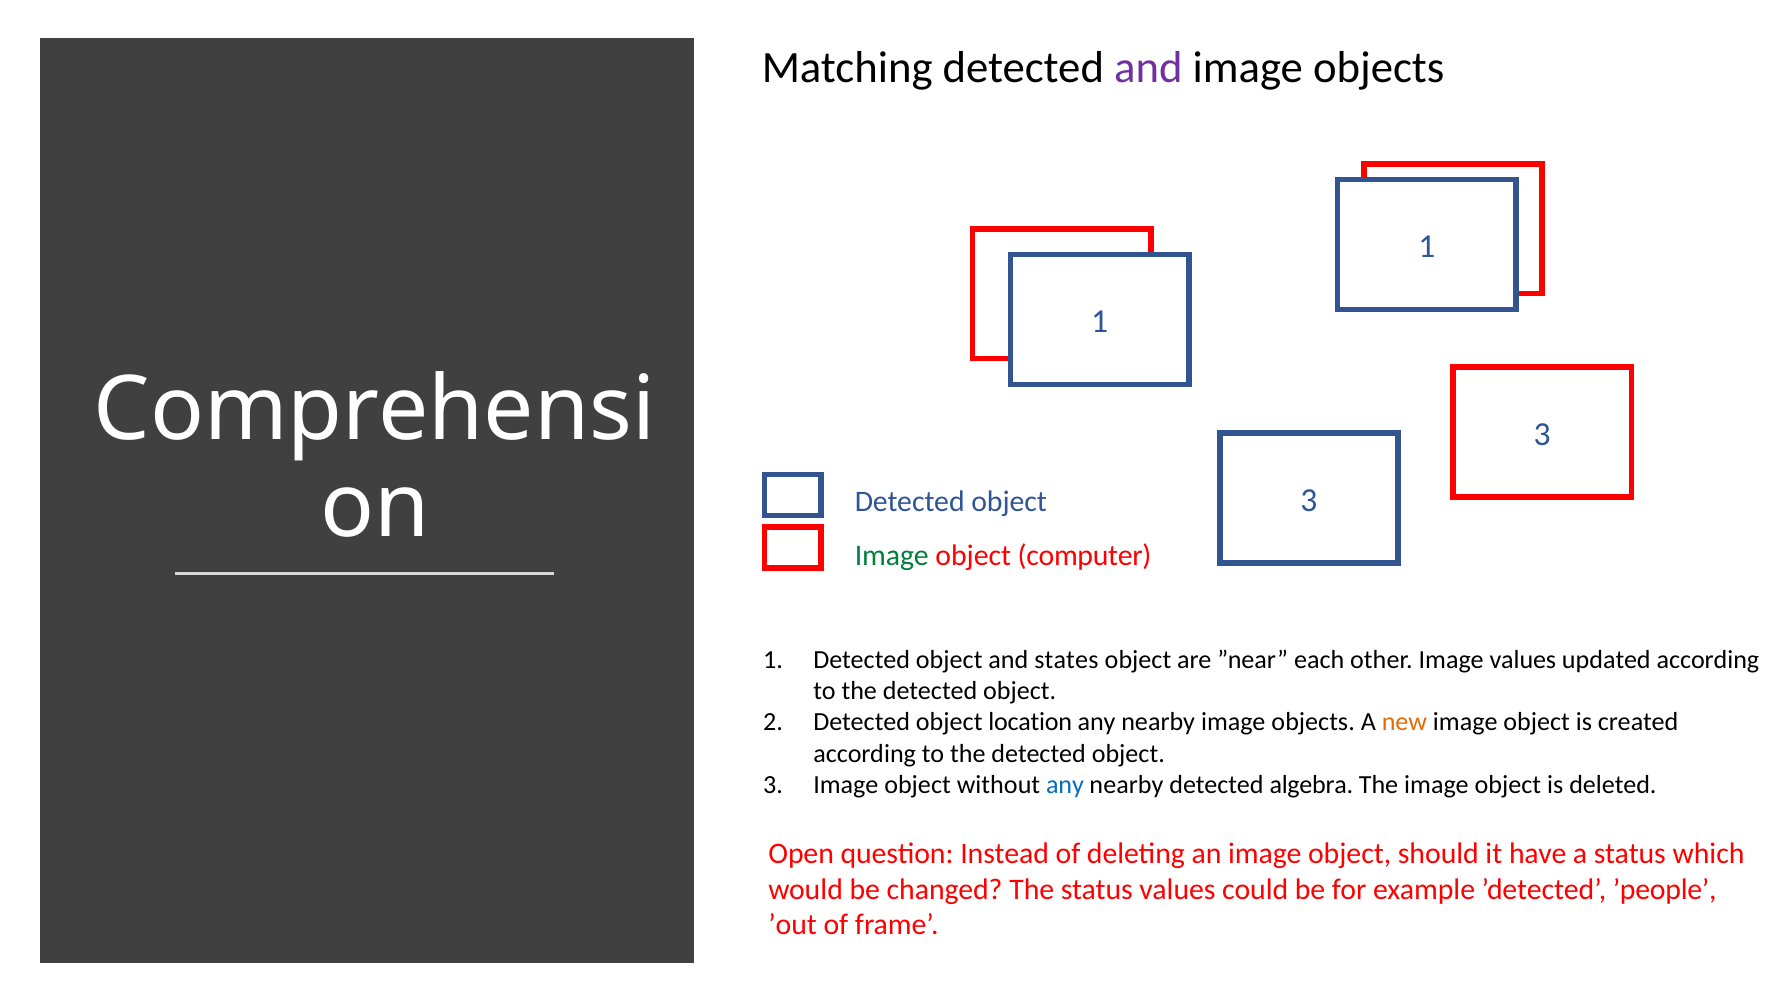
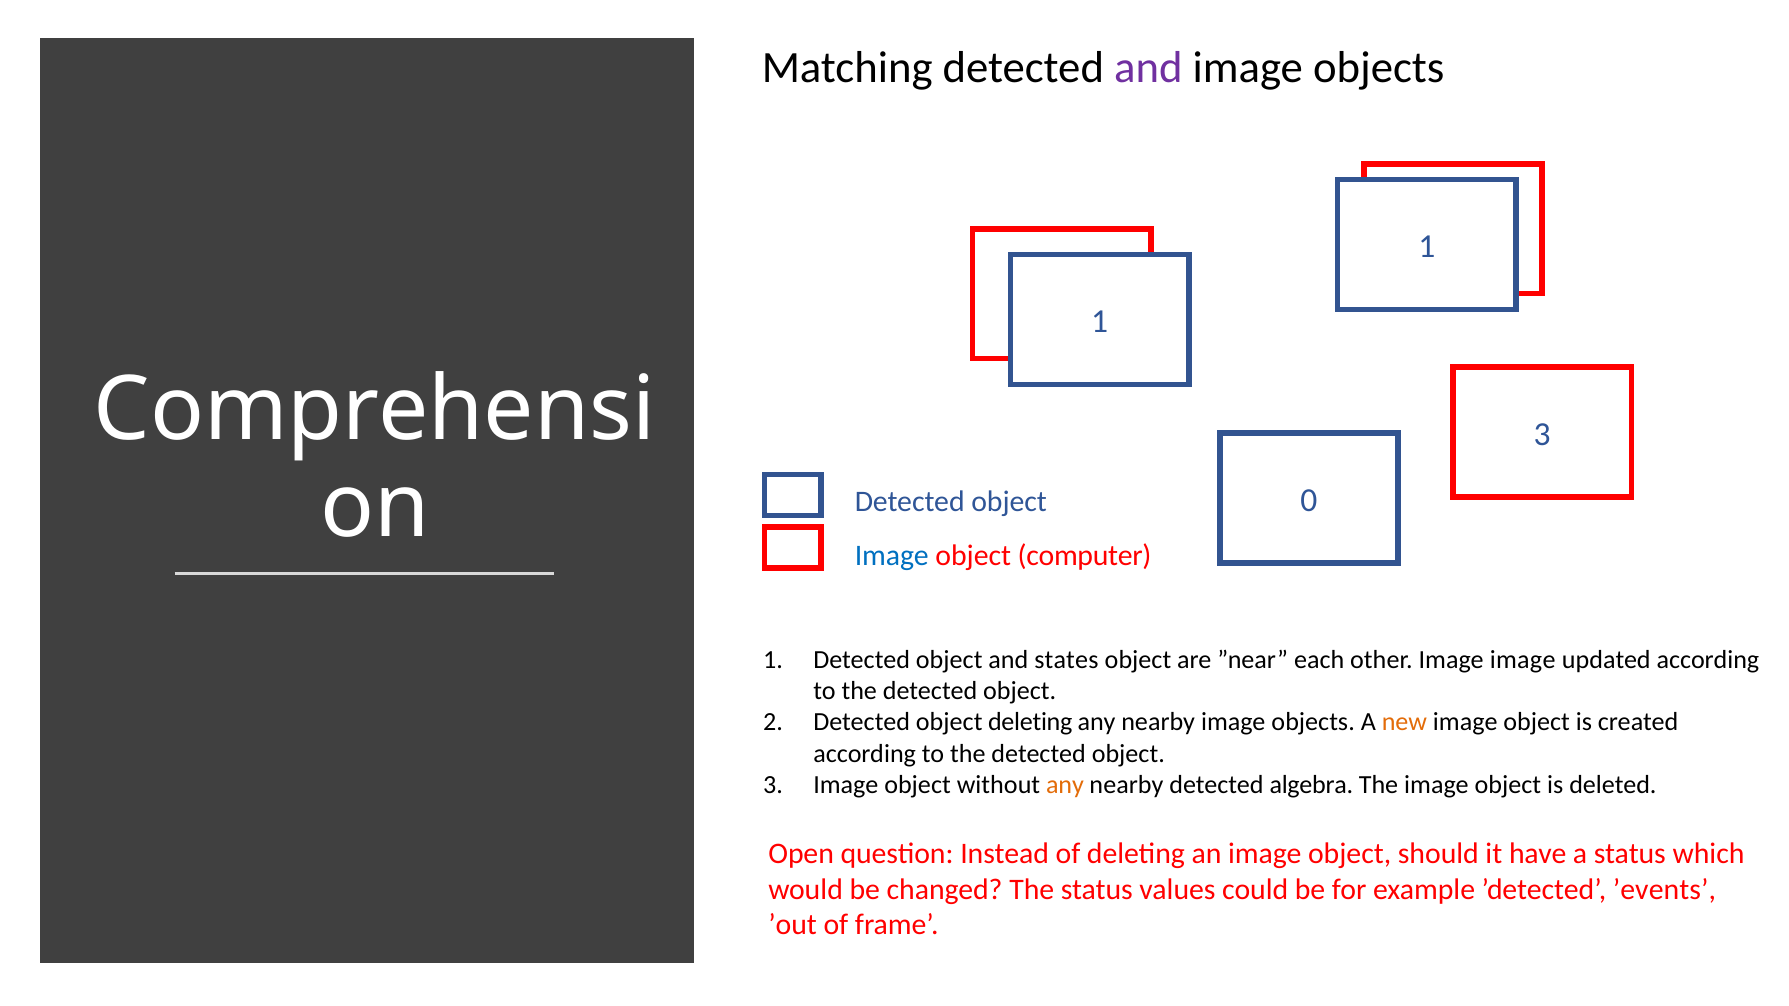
3 at (1309, 500): 3 -> 0
Image at (892, 555) colour: green -> blue
Image values: values -> image
object location: location -> deleting
any at (1065, 785) colour: blue -> orange
’people: ’people -> ’events
